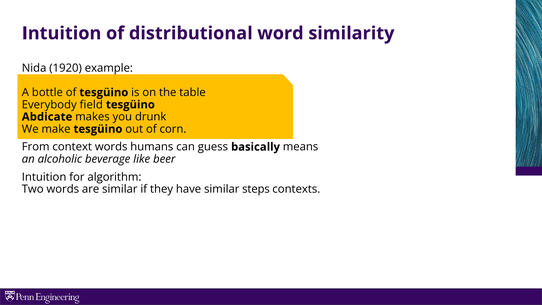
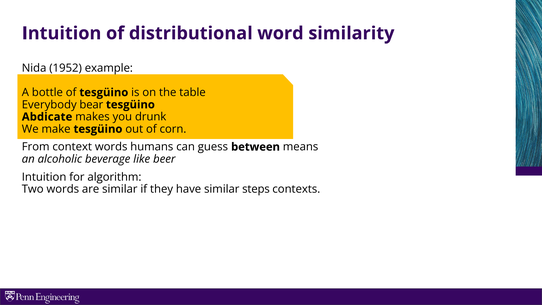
1920: 1920 -> 1952
field: field -> bear
basically: basically -> between
